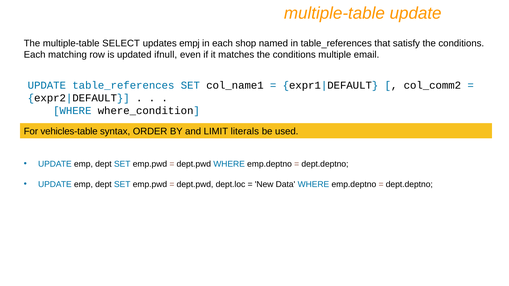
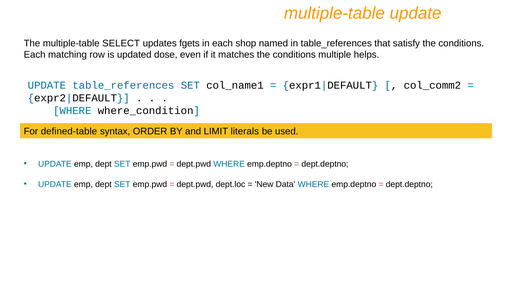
empj: empj -> fgets
ifnull: ifnull -> dose
email: email -> helps
vehicles-table: vehicles-table -> defined-table
